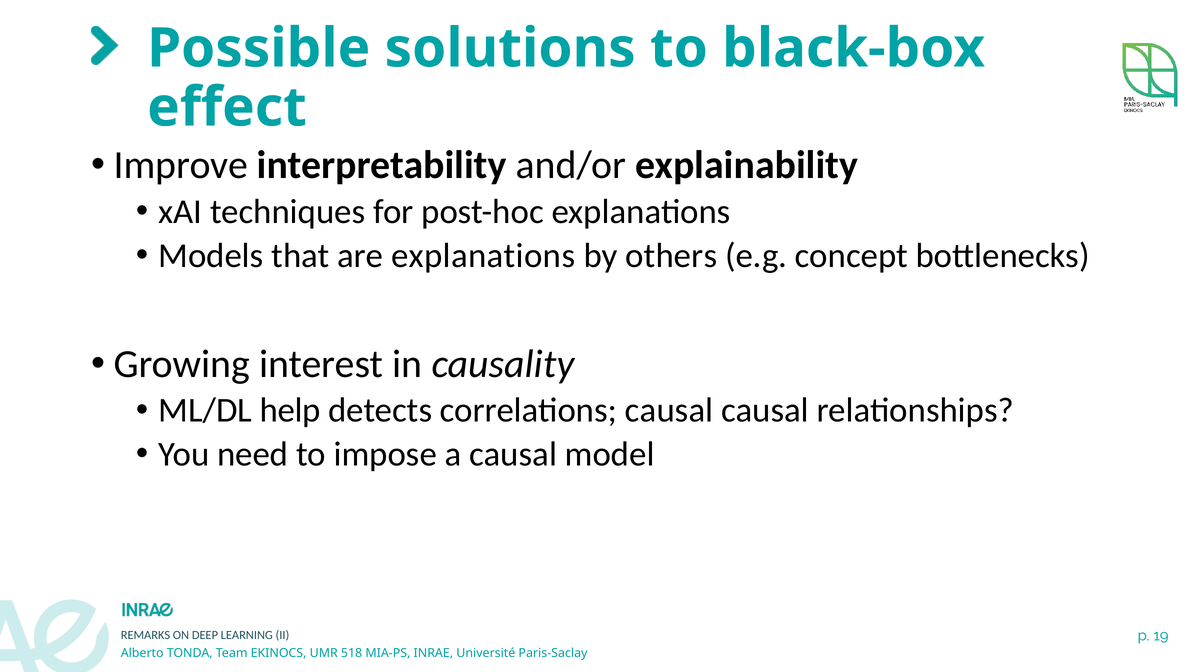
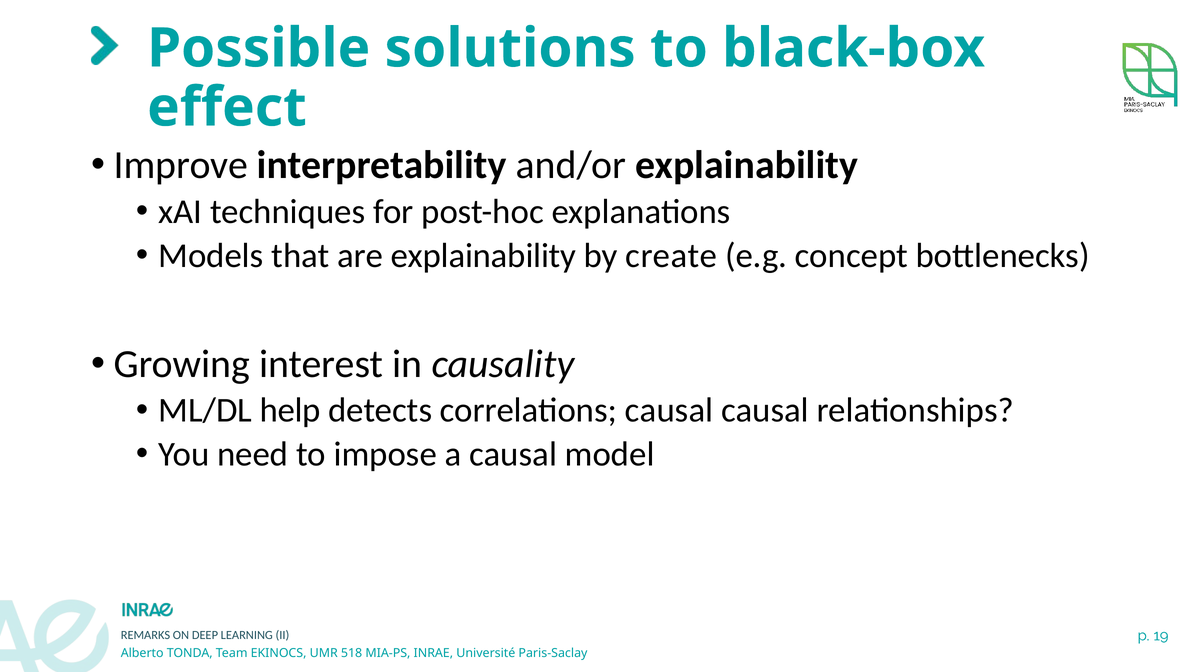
are explanations: explanations -> explainability
others: others -> create
